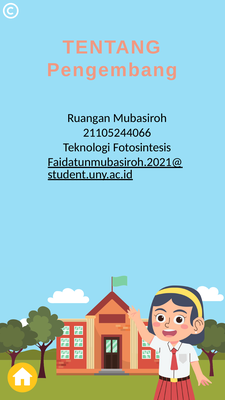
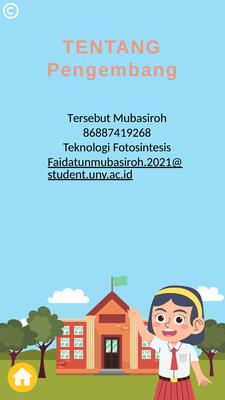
Ruangan: Ruangan -> Tersebut
21105244066: 21105244066 -> 86887419268
